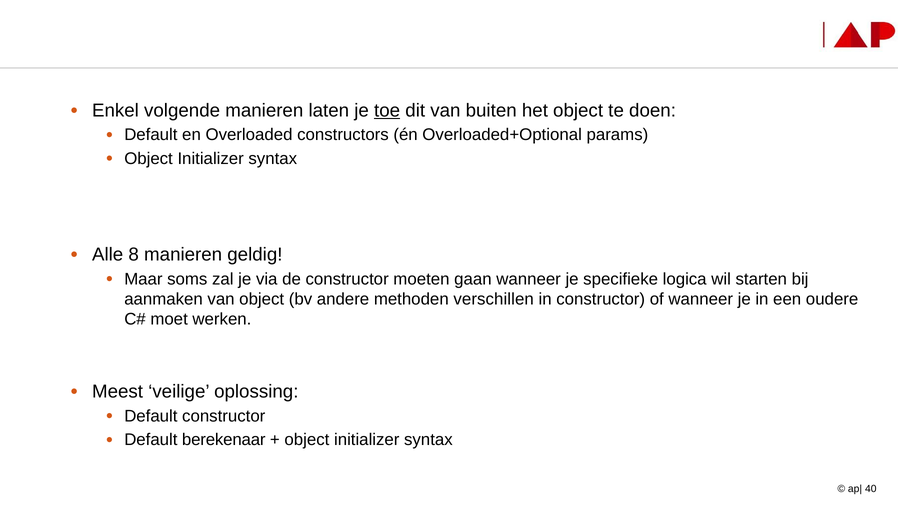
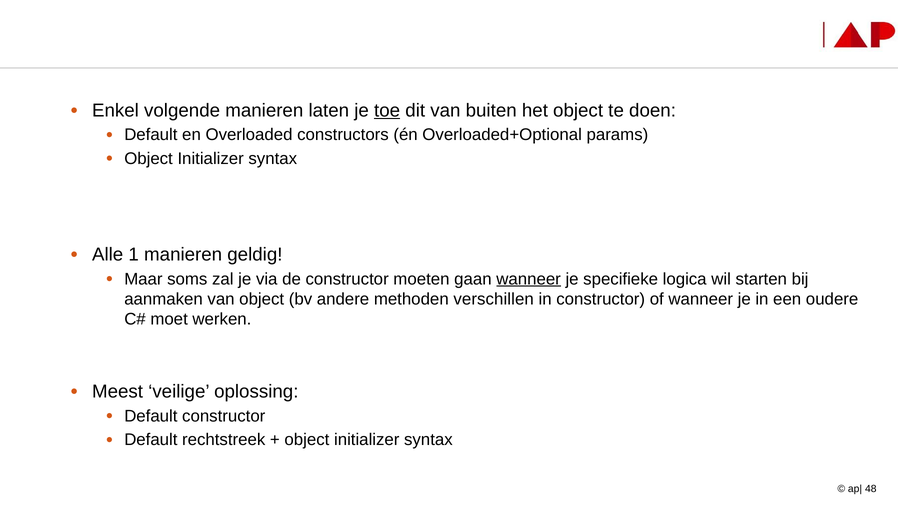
8: 8 -> 1
wanneer at (529, 279) underline: none -> present
berekenaar: berekenaar -> rechtstreek
40: 40 -> 48
